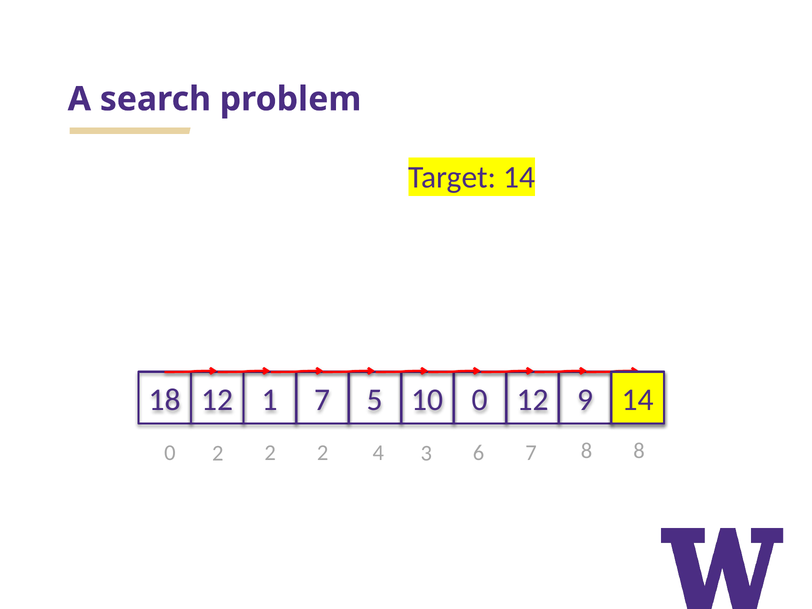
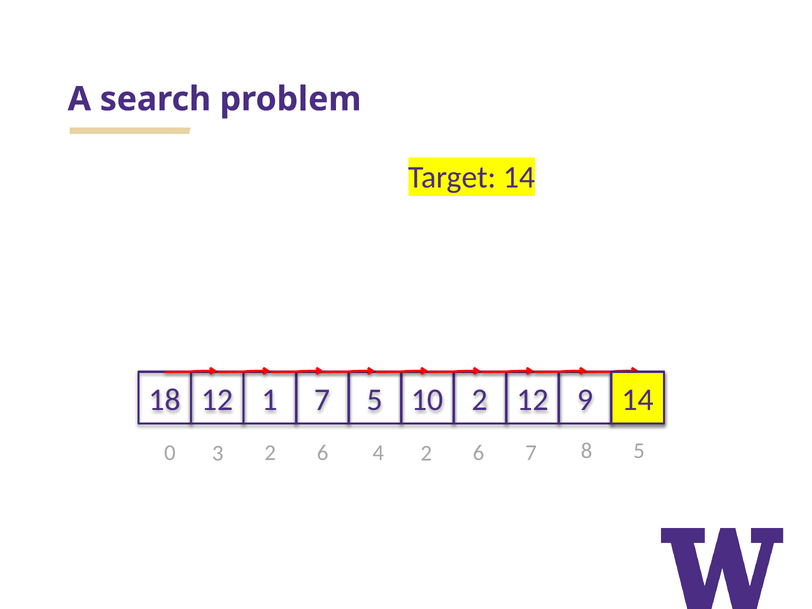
10 0: 0 -> 2
0 2: 2 -> 3
2 at (323, 453): 2 -> 6
4 3: 3 -> 2
8 8: 8 -> 5
